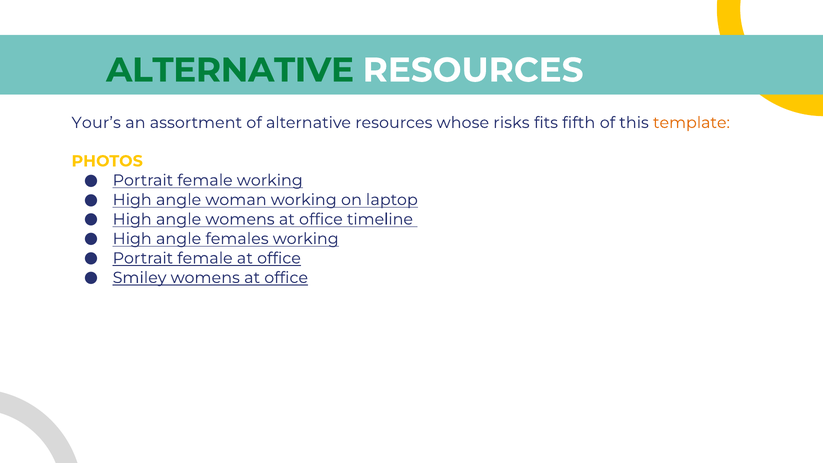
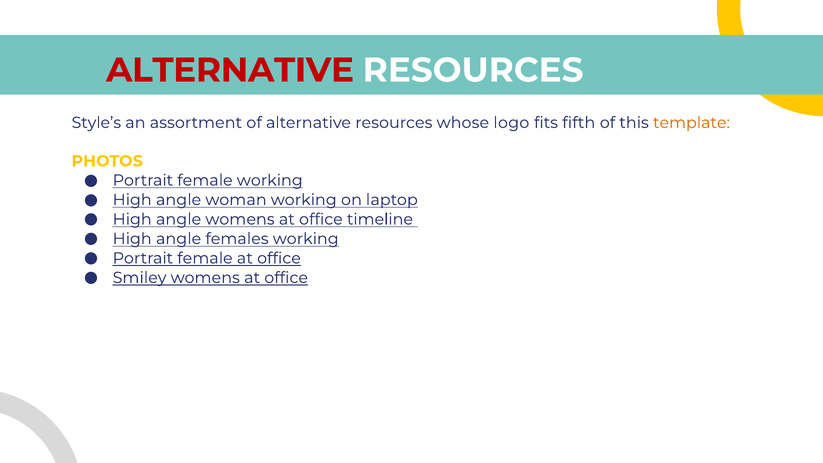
ALTERNATIVE at (230, 70) colour: green -> red
Your’s: Your’s -> Style’s
risks: risks -> logo
